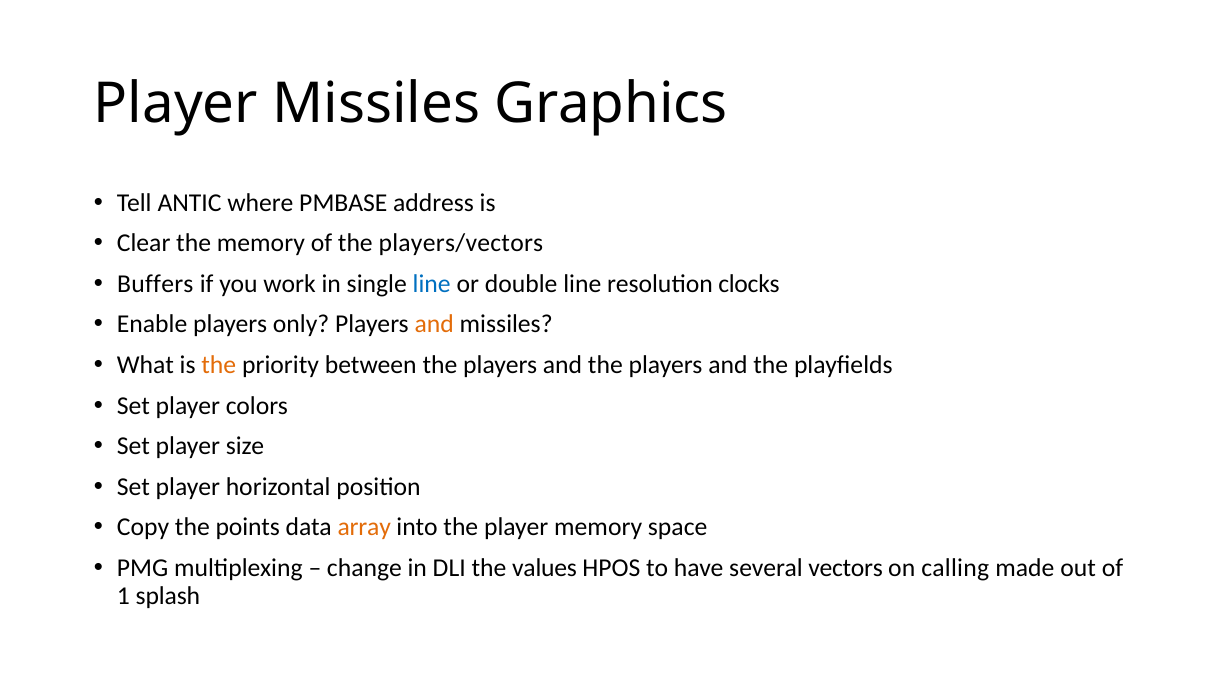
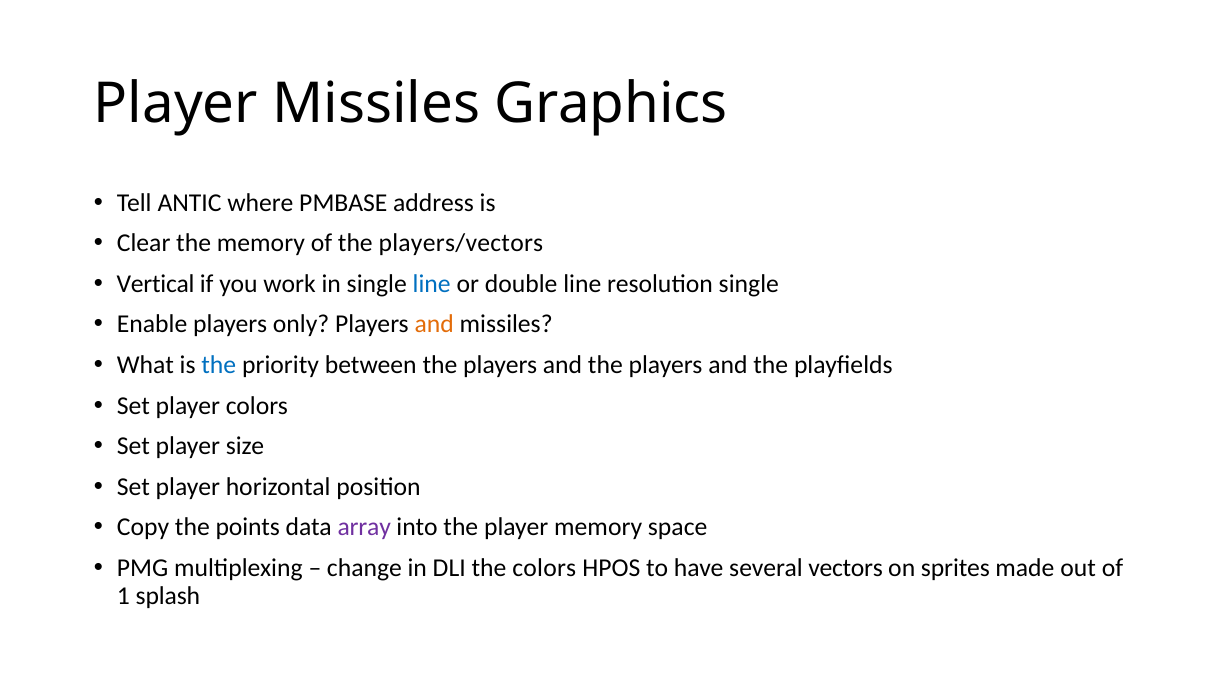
Buffers: Buffers -> Vertical
resolution clocks: clocks -> single
the at (219, 365) colour: orange -> blue
array colour: orange -> purple
the values: values -> colors
calling: calling -> sprites
